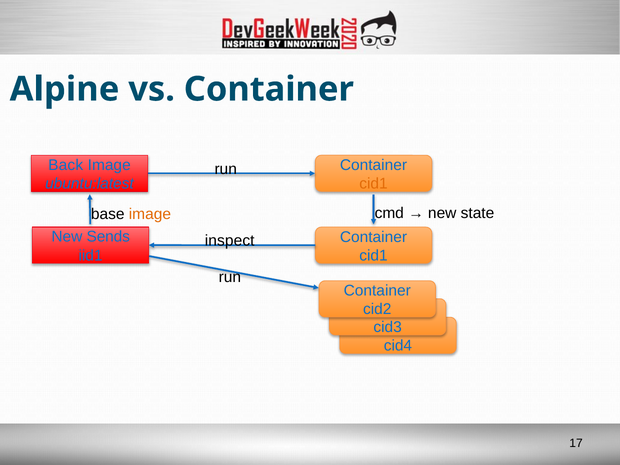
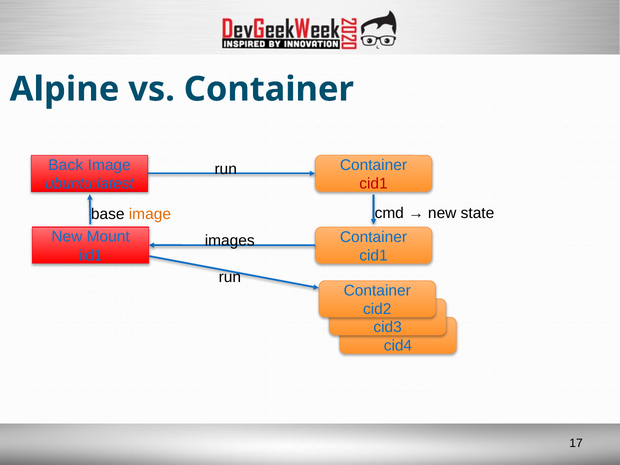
cid1 at (374, 184) colour: orange -> red
Sends: Sends -> Mount
inspect: inspect -> images
